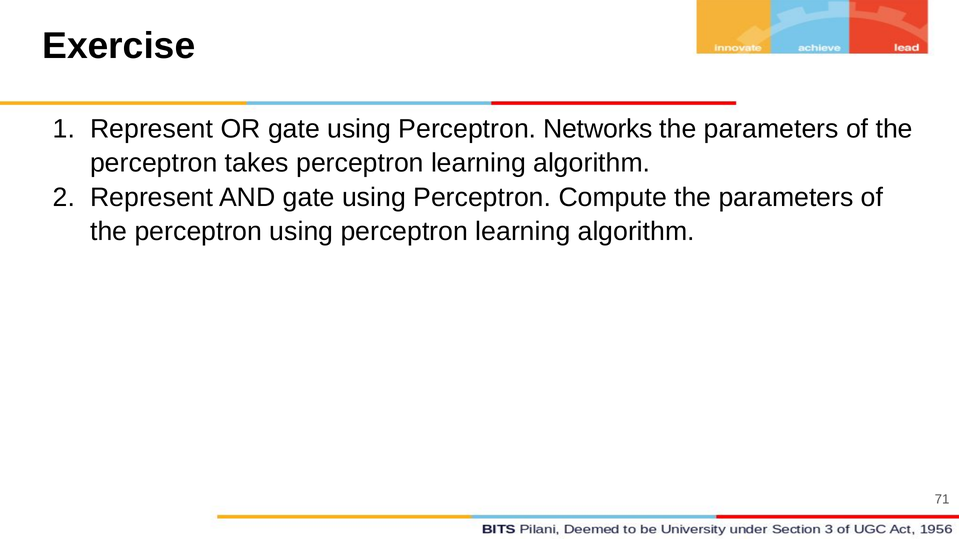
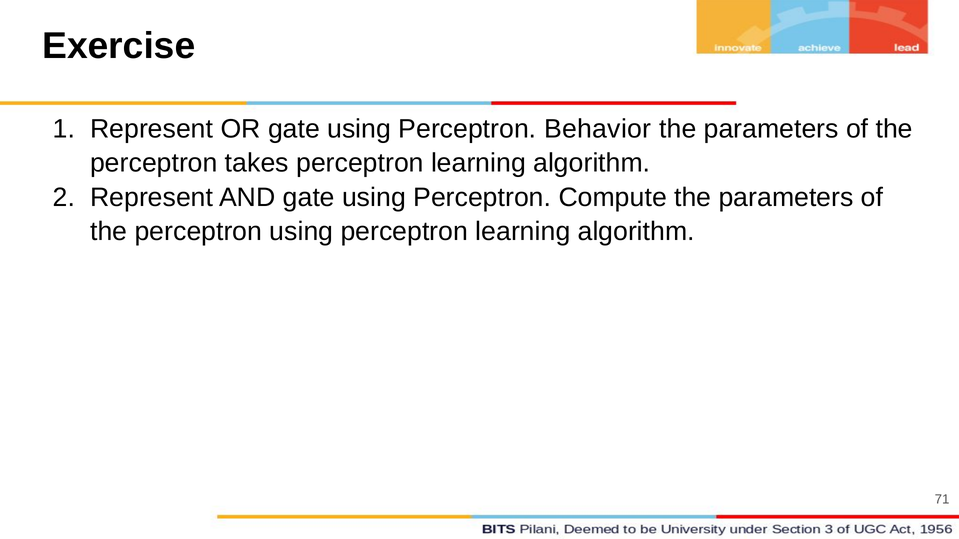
Networks: Networks -> Behavior
